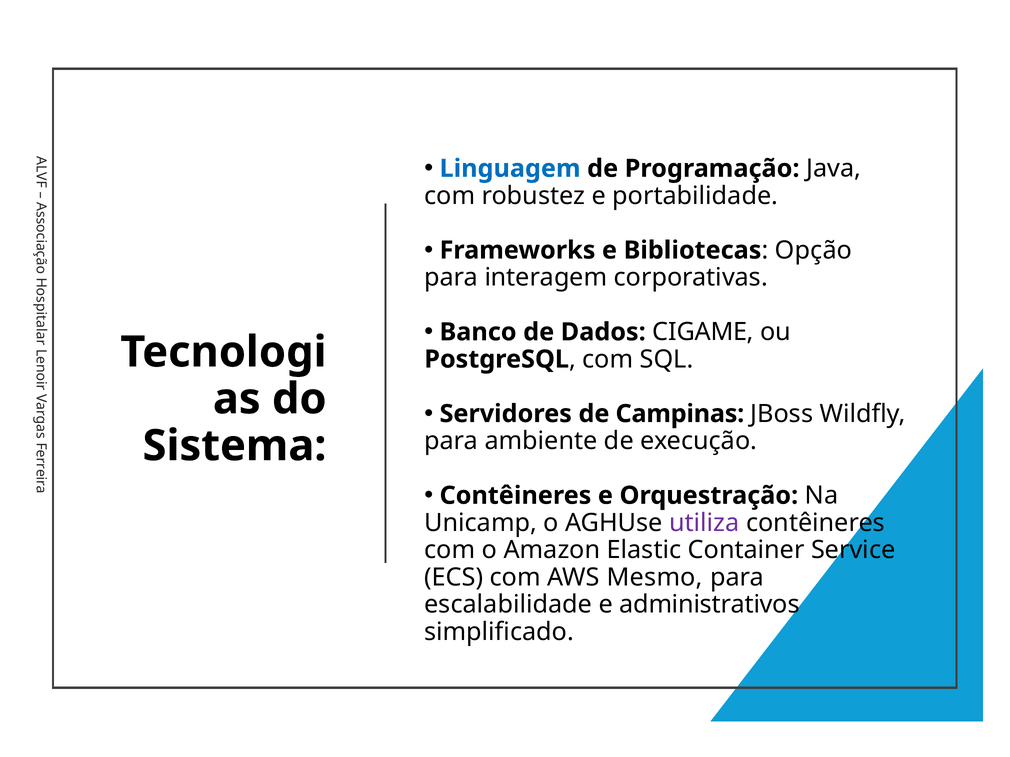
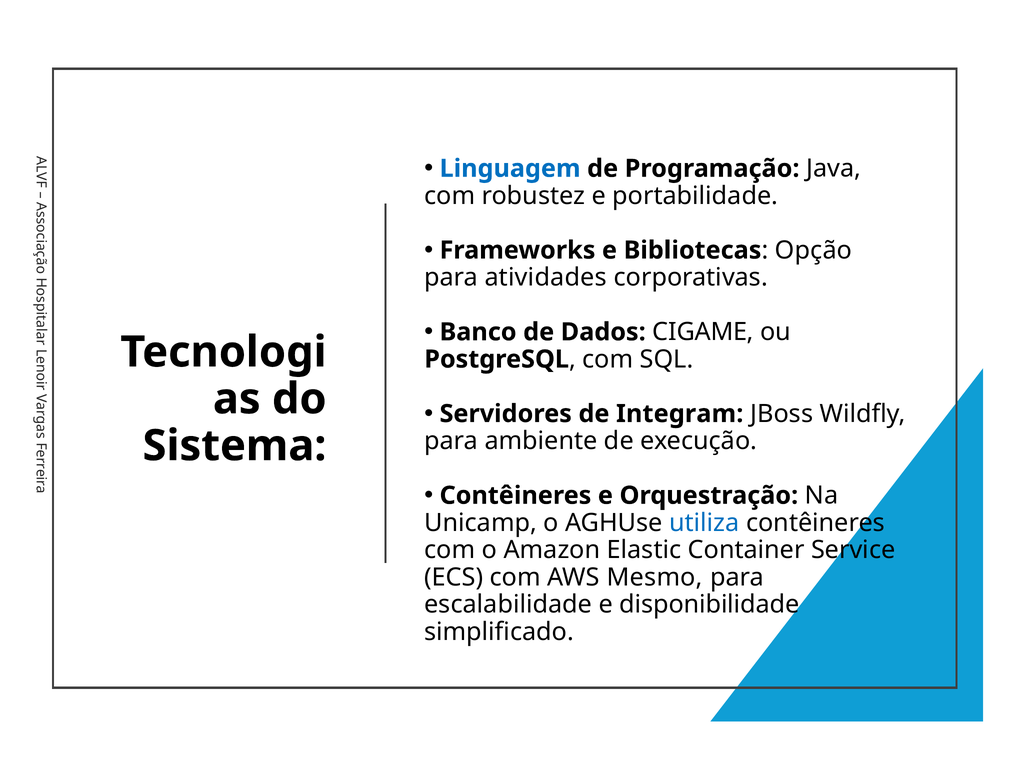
interagem: interagem -> atividades
Campinas: Campinas -> Integram
utiliza colour: purple -> blue
administrativos: administrativos -> disponibilidade
